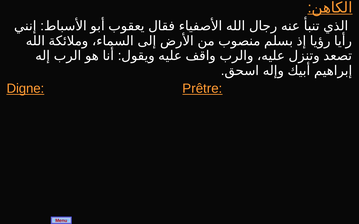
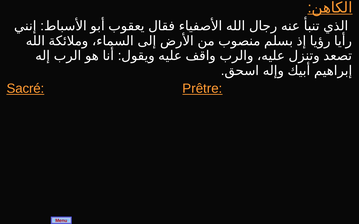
Digne: Digne -> Sacré
